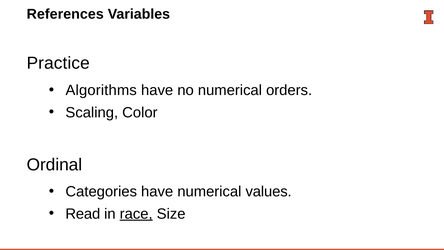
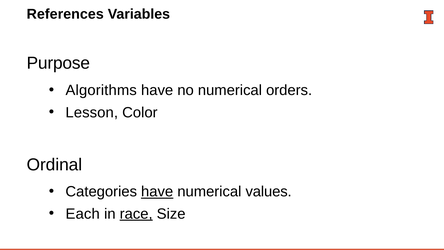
Practice: Practice -> Purpose
Scaling: Scaling -> Lesson
have at (157, 192) underline: none -> present
Read: Read -> Each
